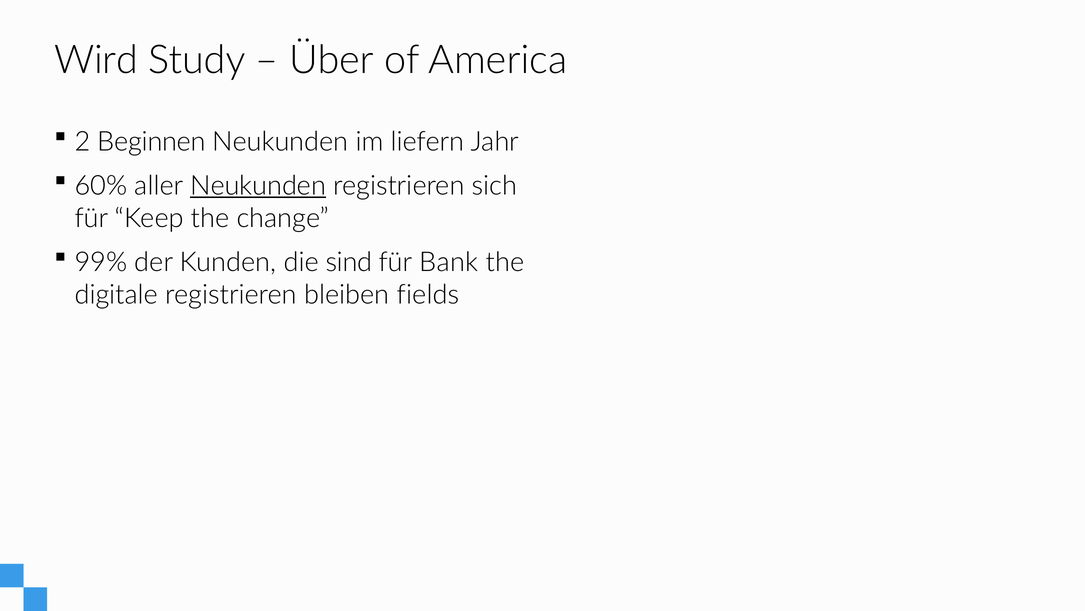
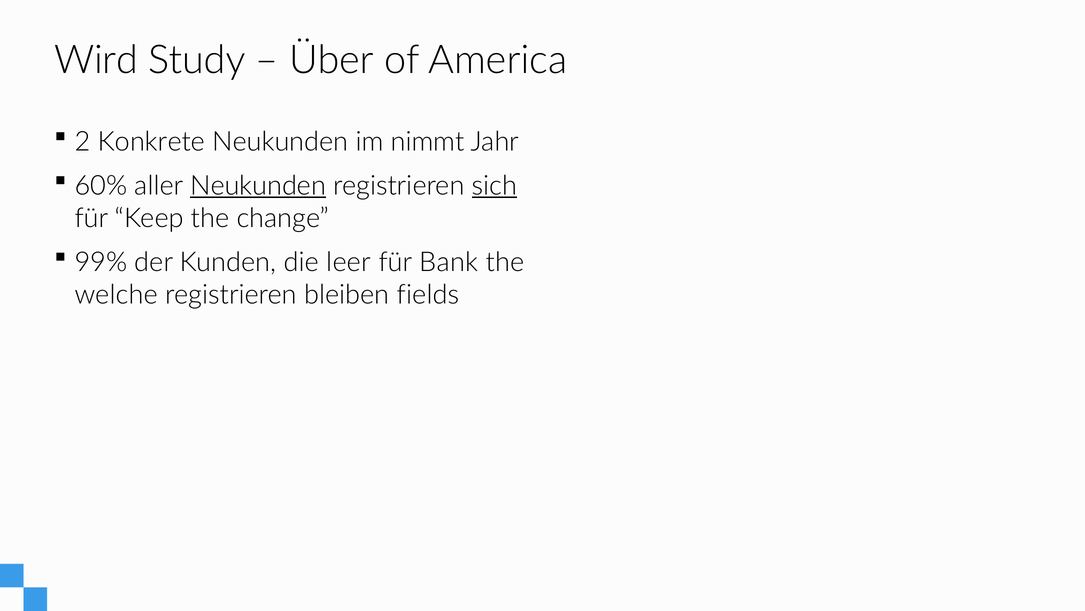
Beginnen: Beginnen -> Konkrete
liefern: liefern -> nimmt
sich underline: none -> present
sind: sind -> leer
digitale: digitale -> welche
